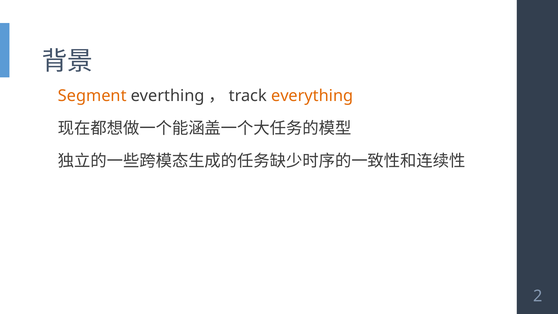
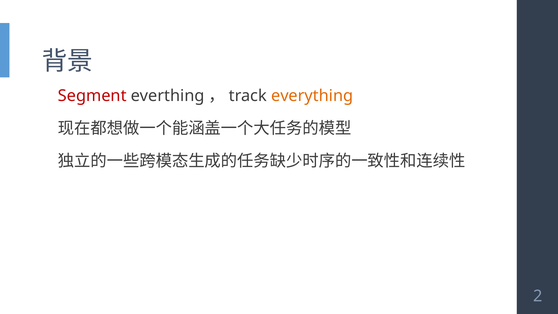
Segment colour: orange -> red
